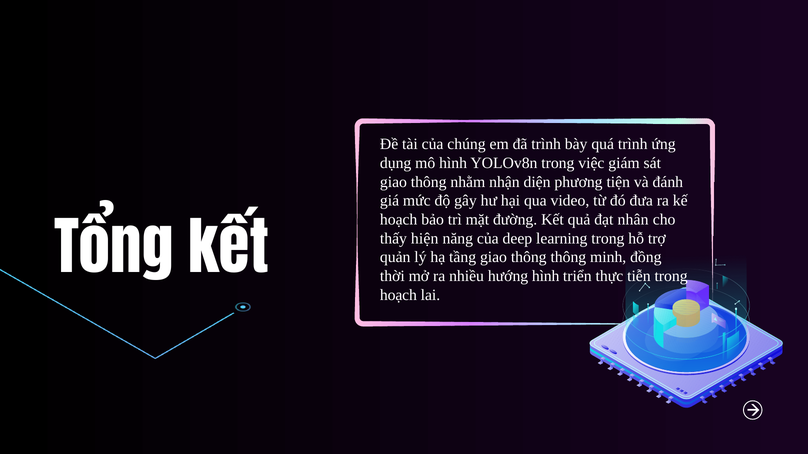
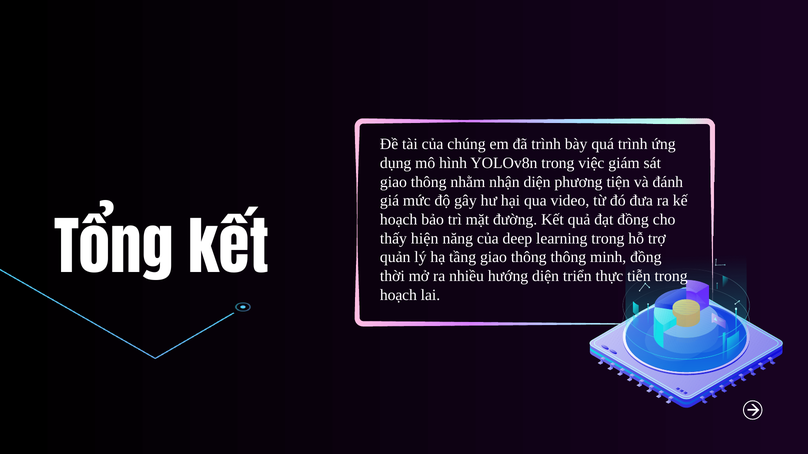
đạt nhân: nhân -> đồng
hướng hình: hình -> diện
